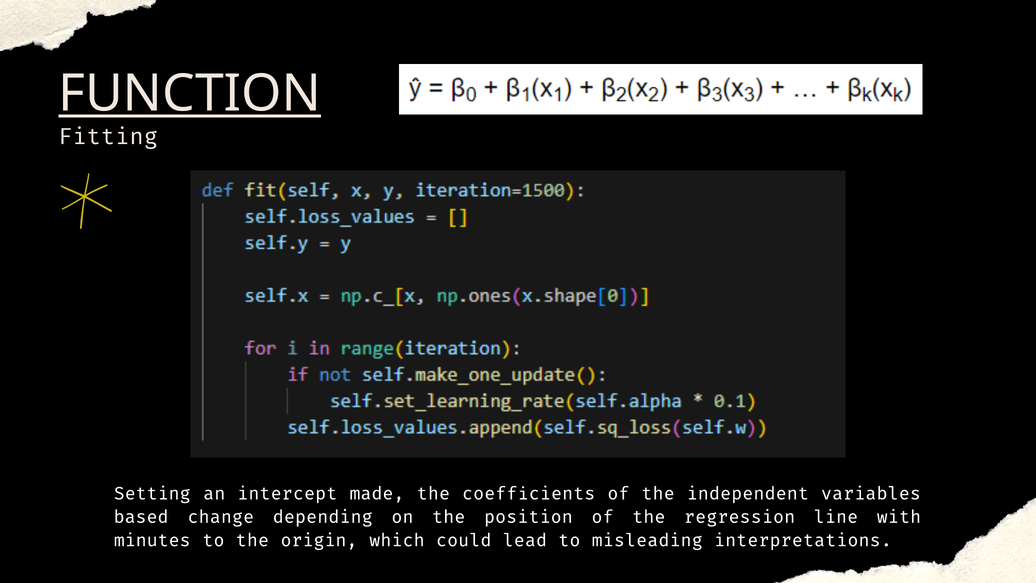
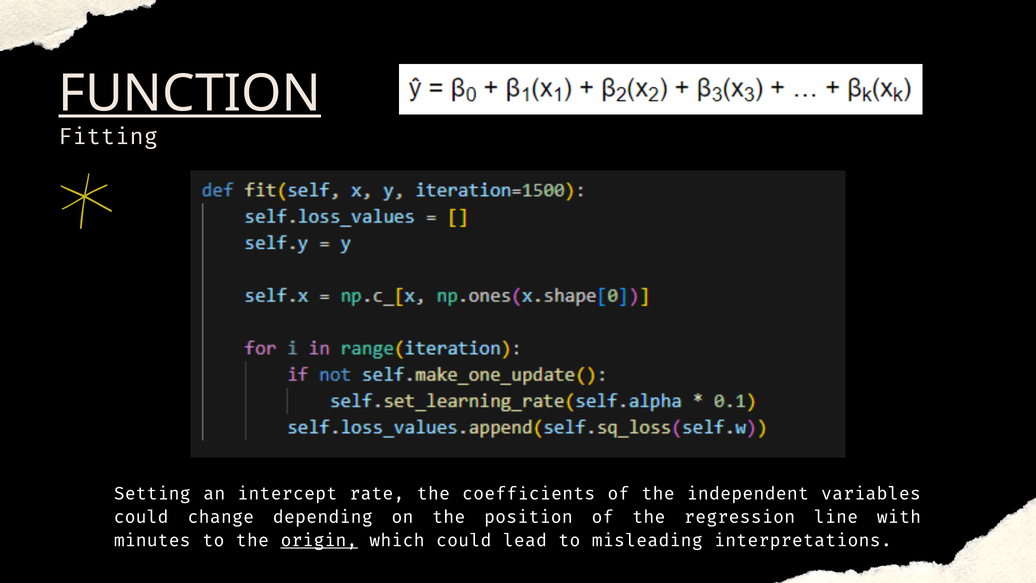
made: made -> rate
based at (141, 517): based -> could
origin underline: none -> present
